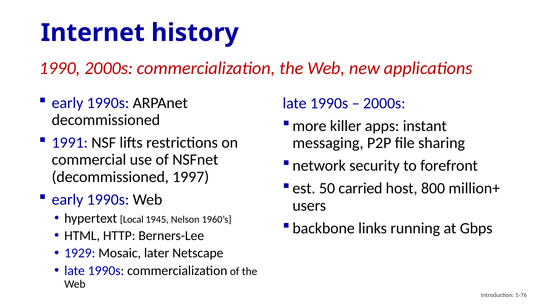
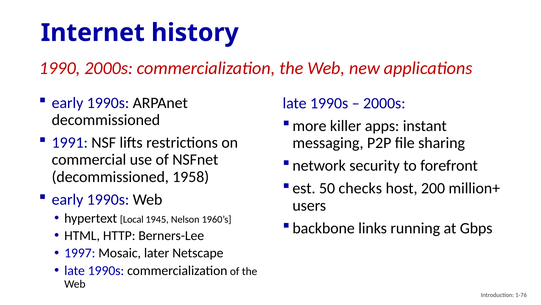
1997: 1997 -> 1958
carried: carried -> checks
800: 800 -> 200
1929: 1929 -> 1997
